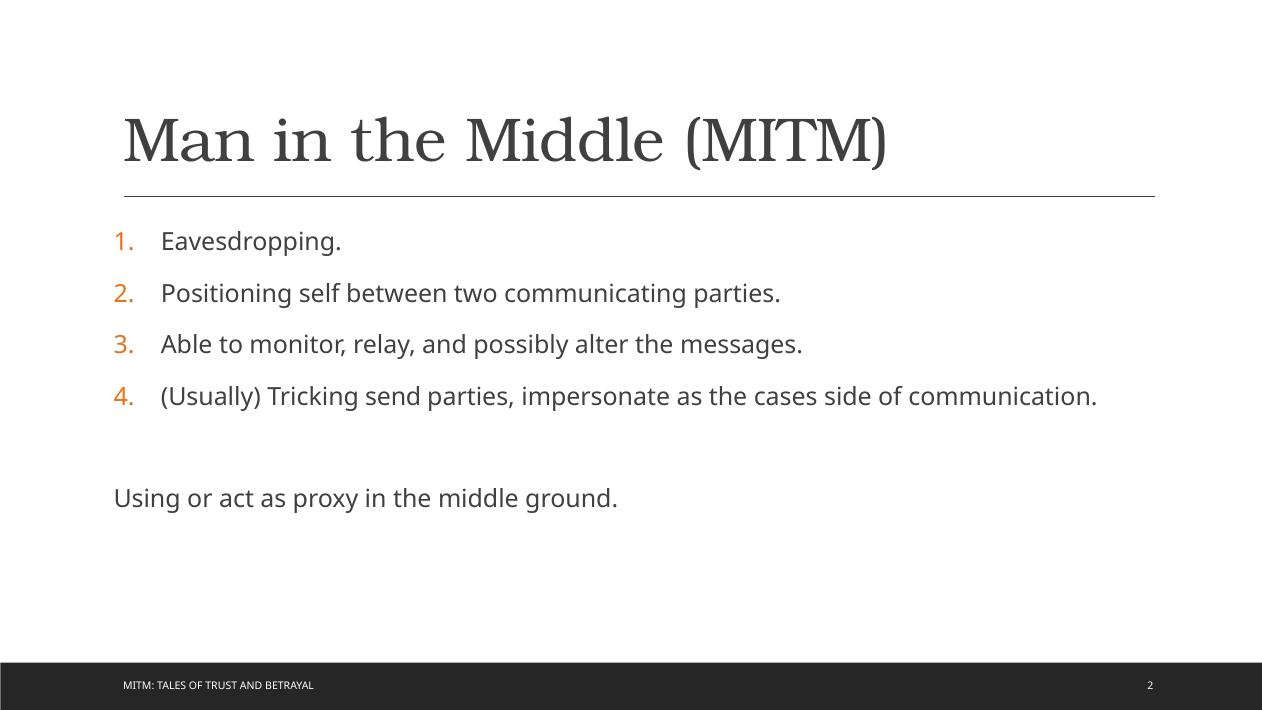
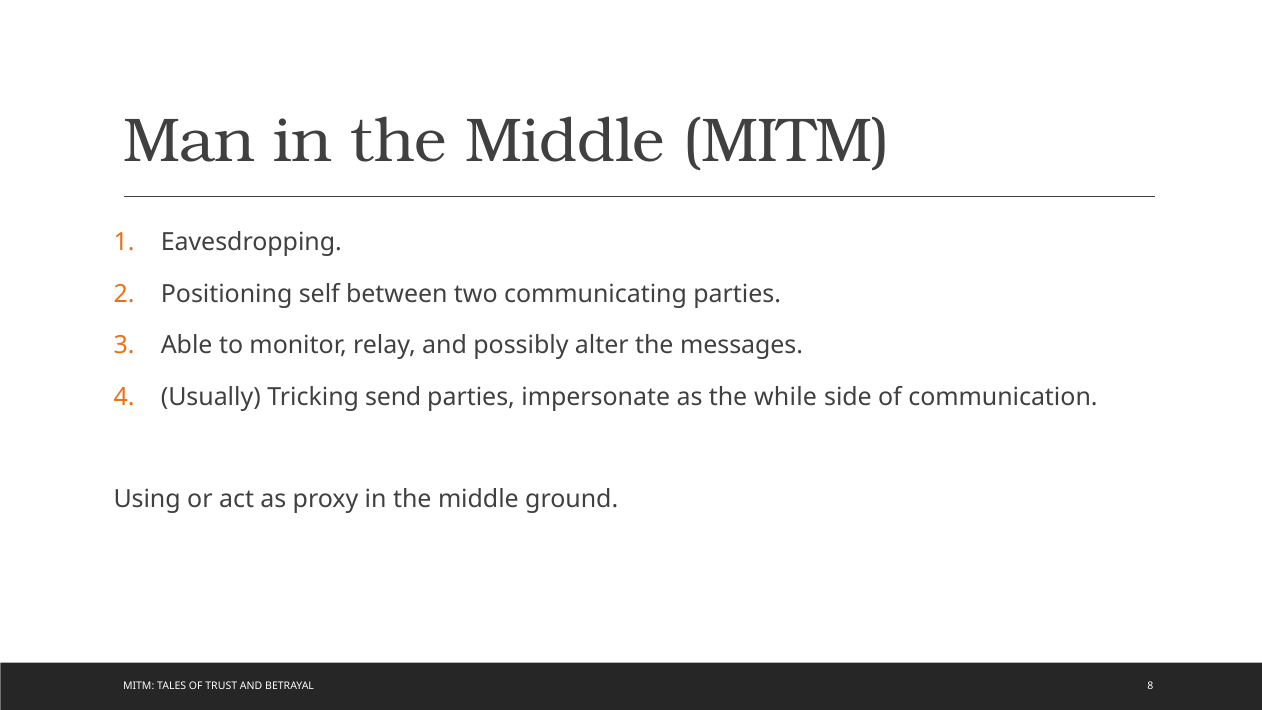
cases: cases -> while
BETRAYAL 2: 2 -> 8
